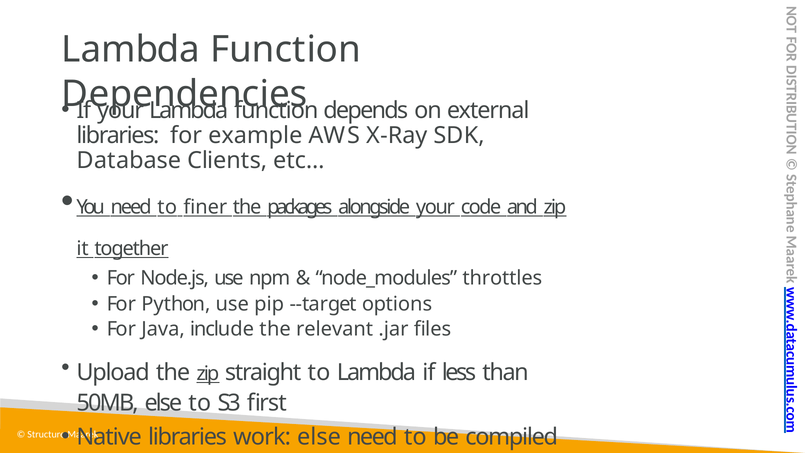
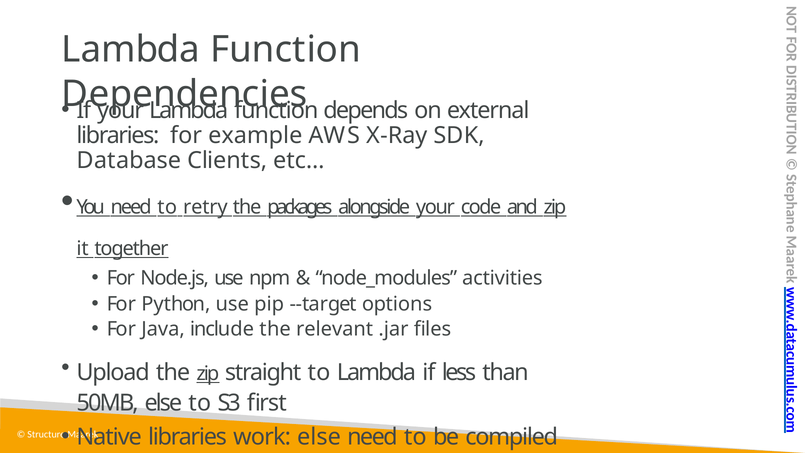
finer: finer -> retry
throttles: throttles -> activities
